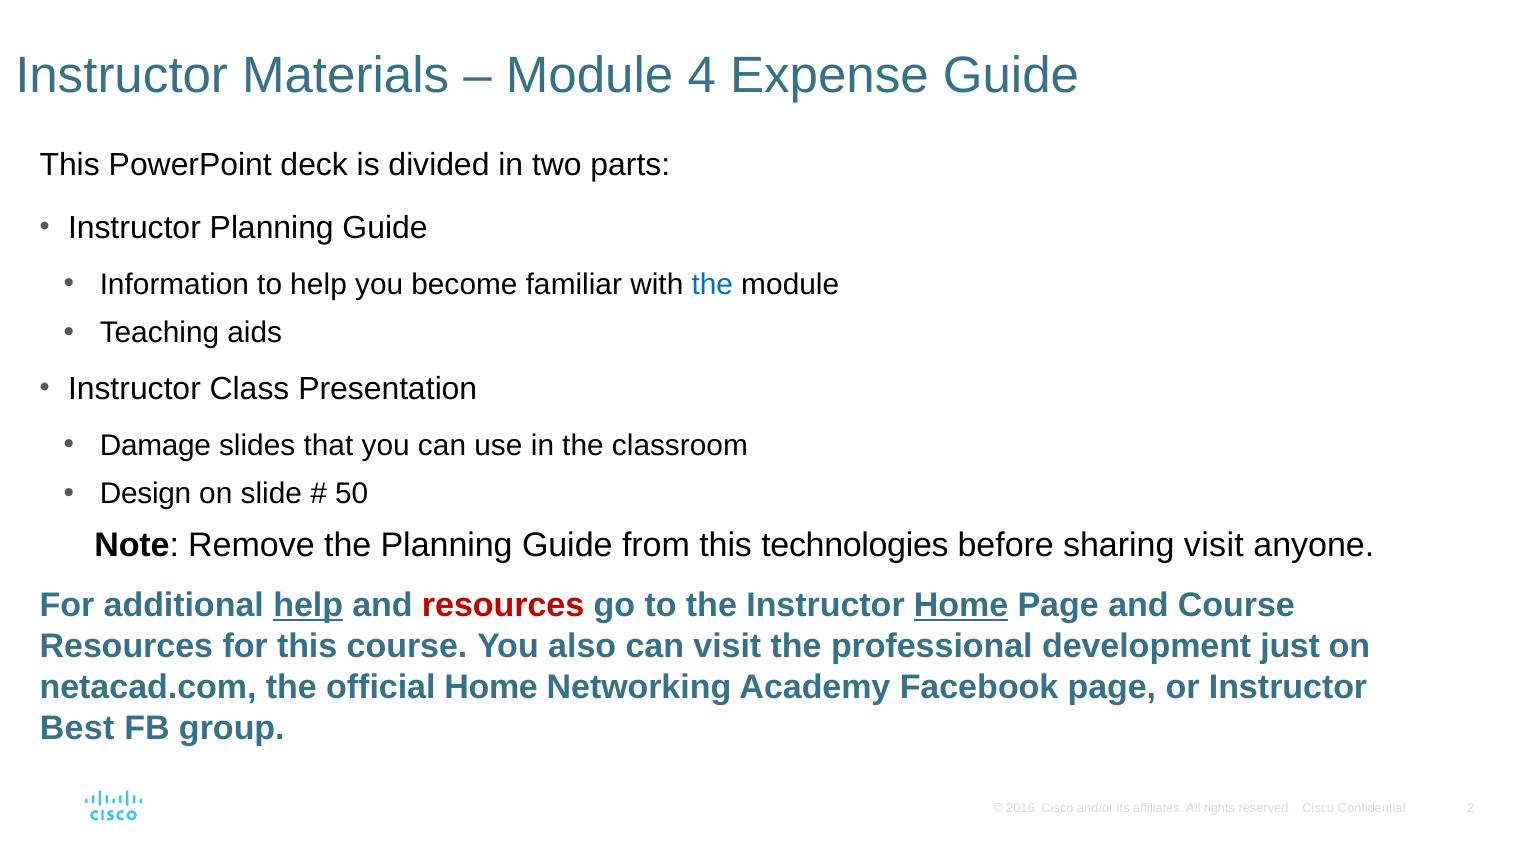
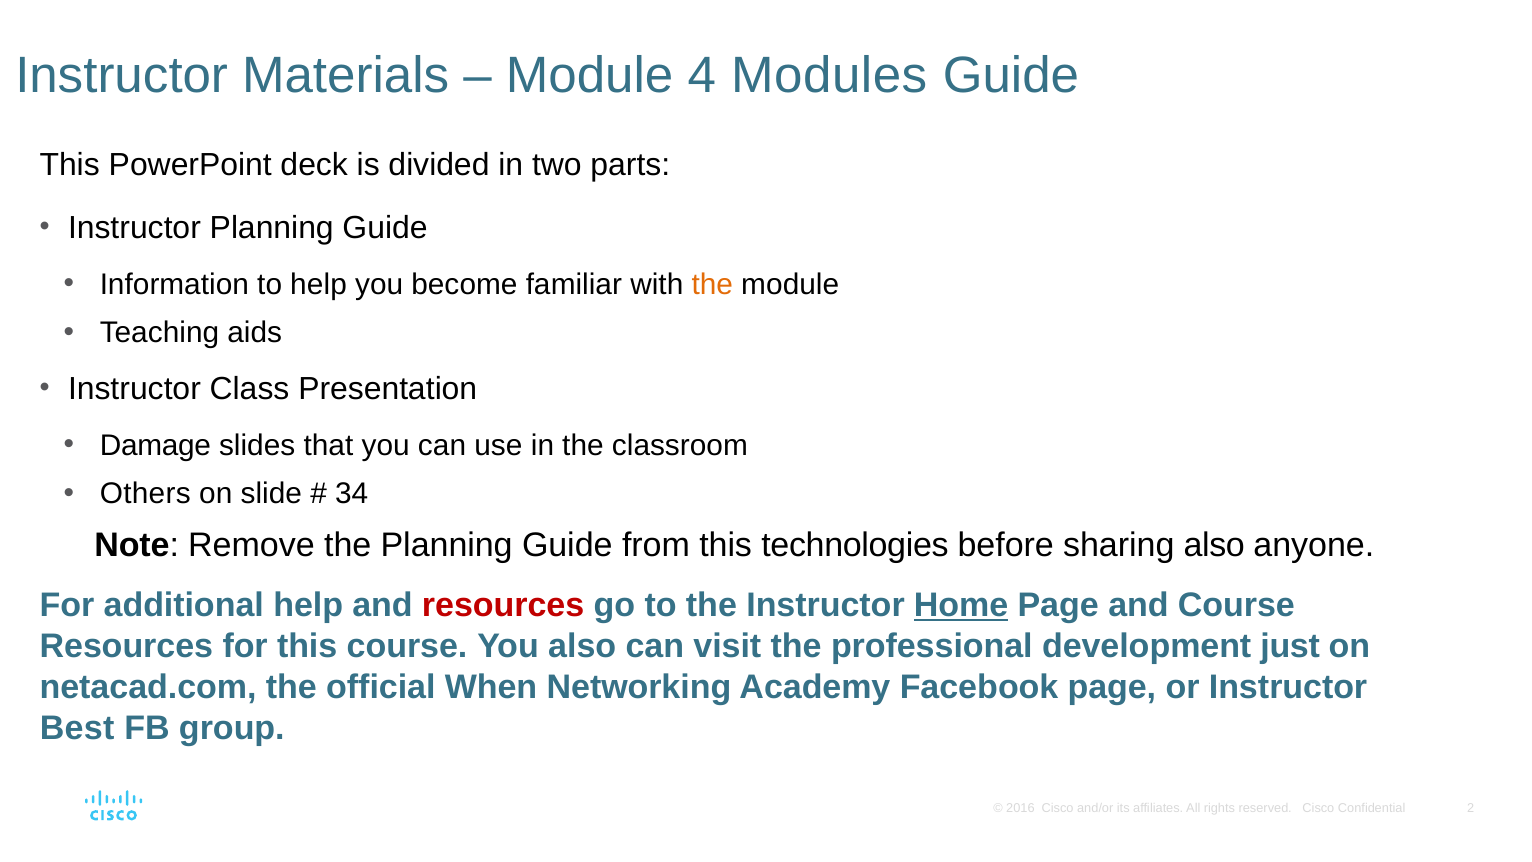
Expense: Expense -> Modules
the at (712, 284) colour: blue -> orange
Design: Design -> Others
50: 50 -> 34
sharing visit: visit -> also
help at (308, 605) underline: present -> none
official Home: Home -> When
